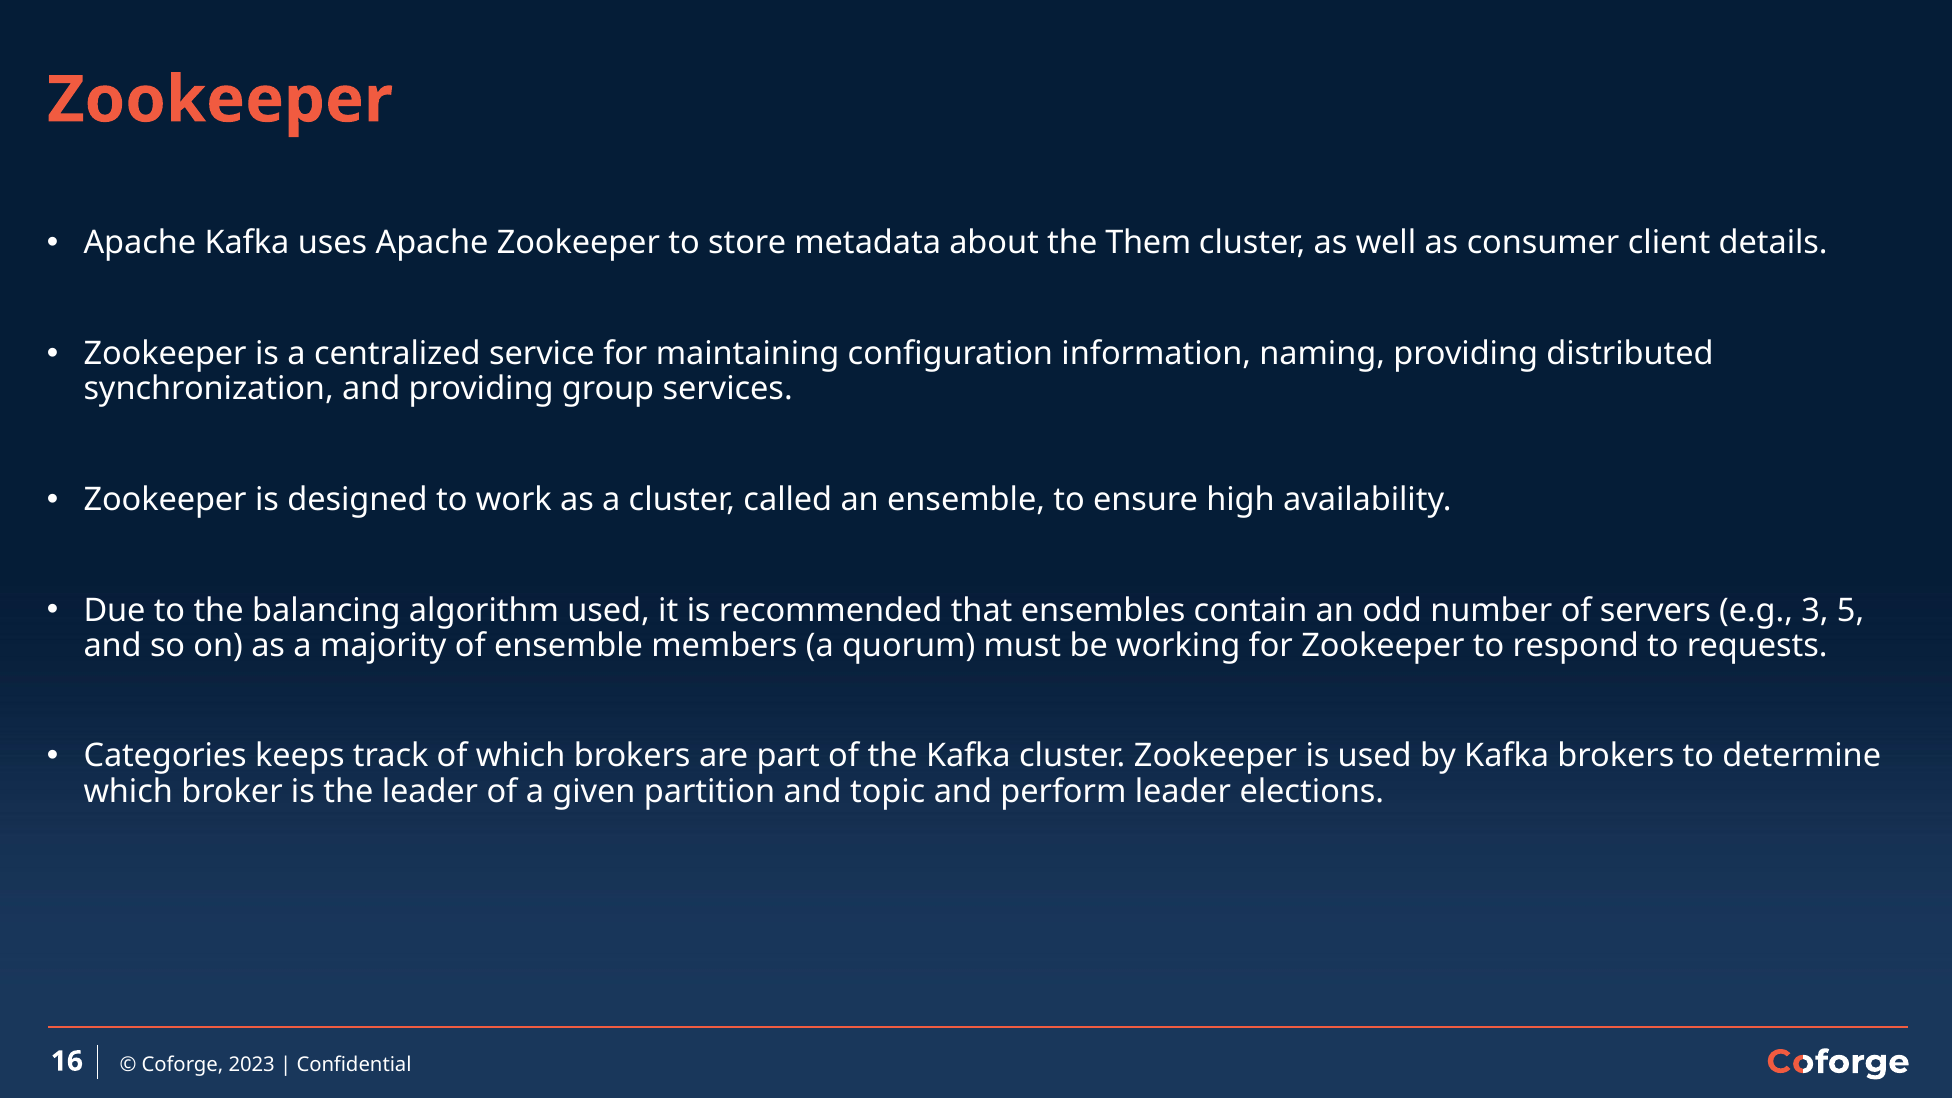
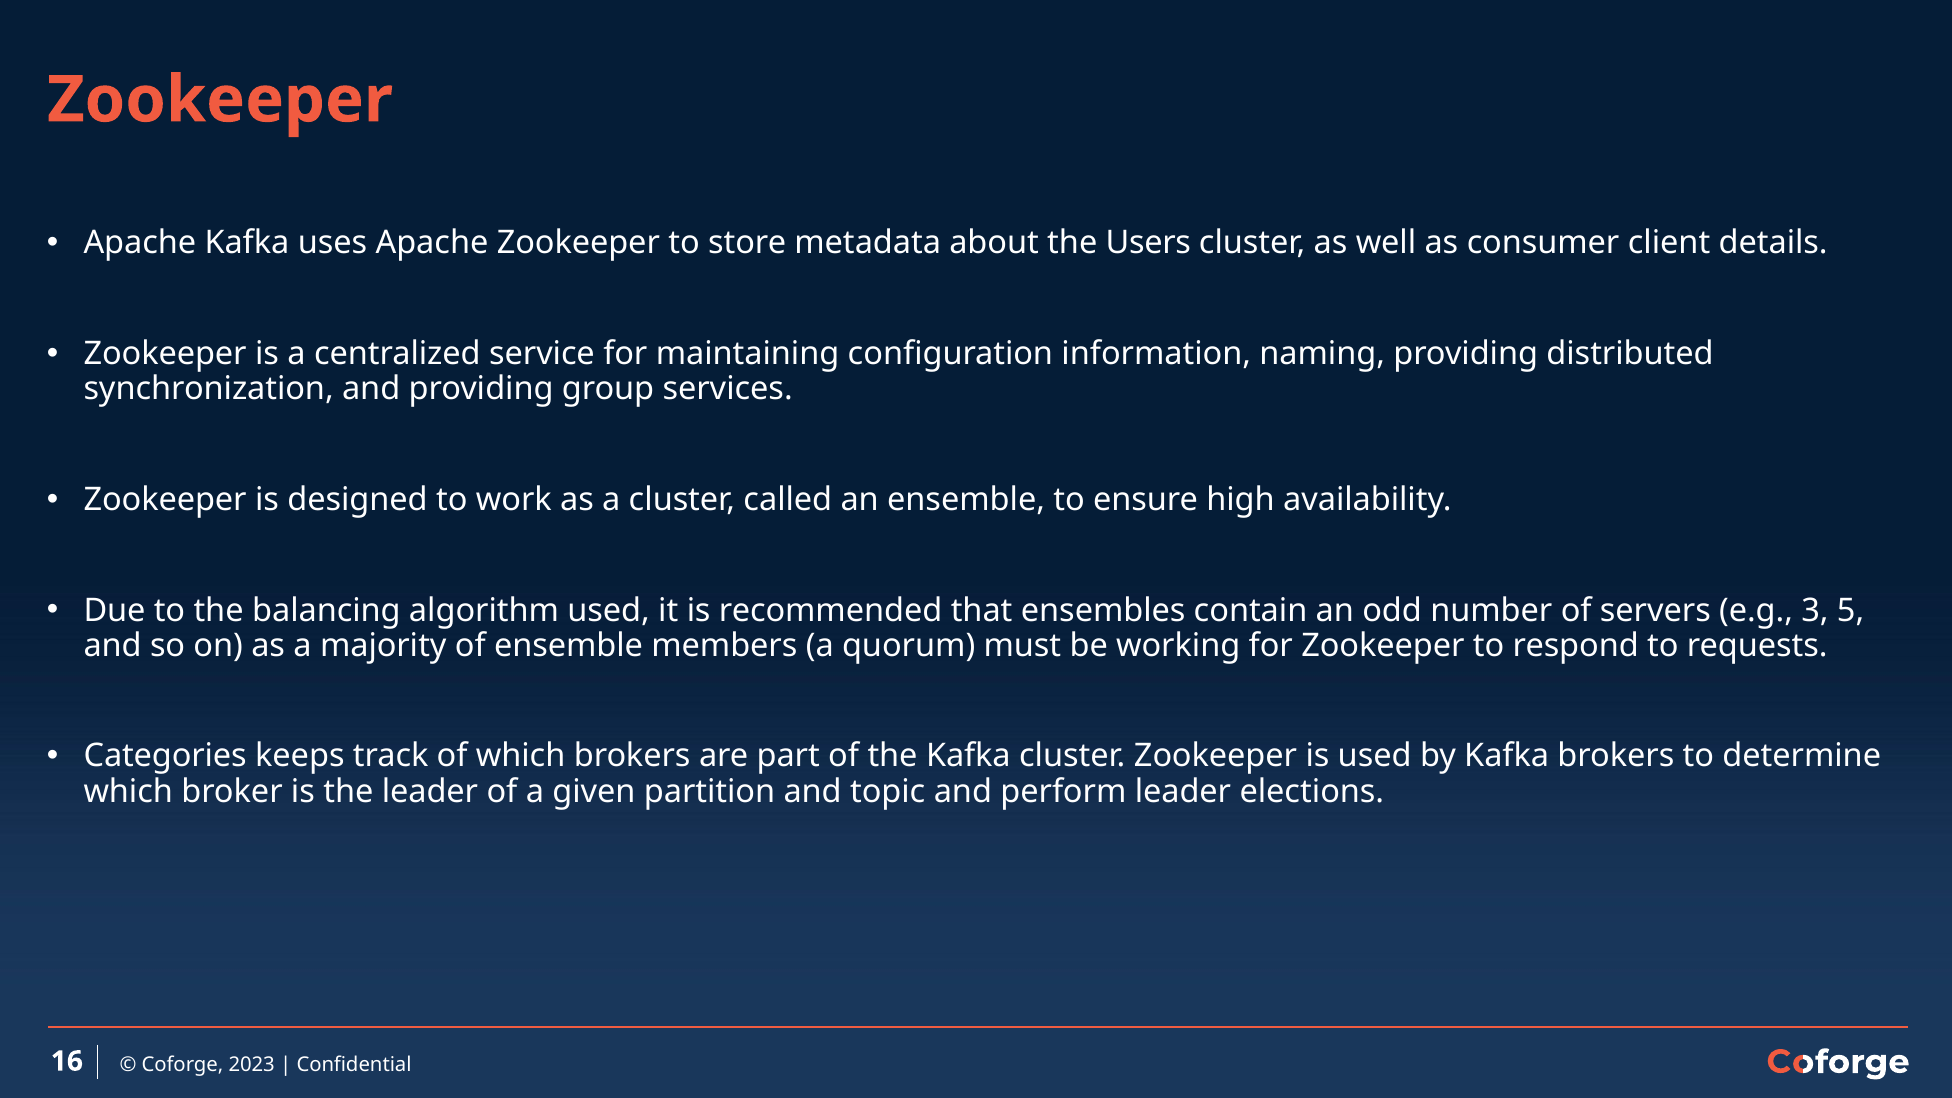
Them: Them -> Users
